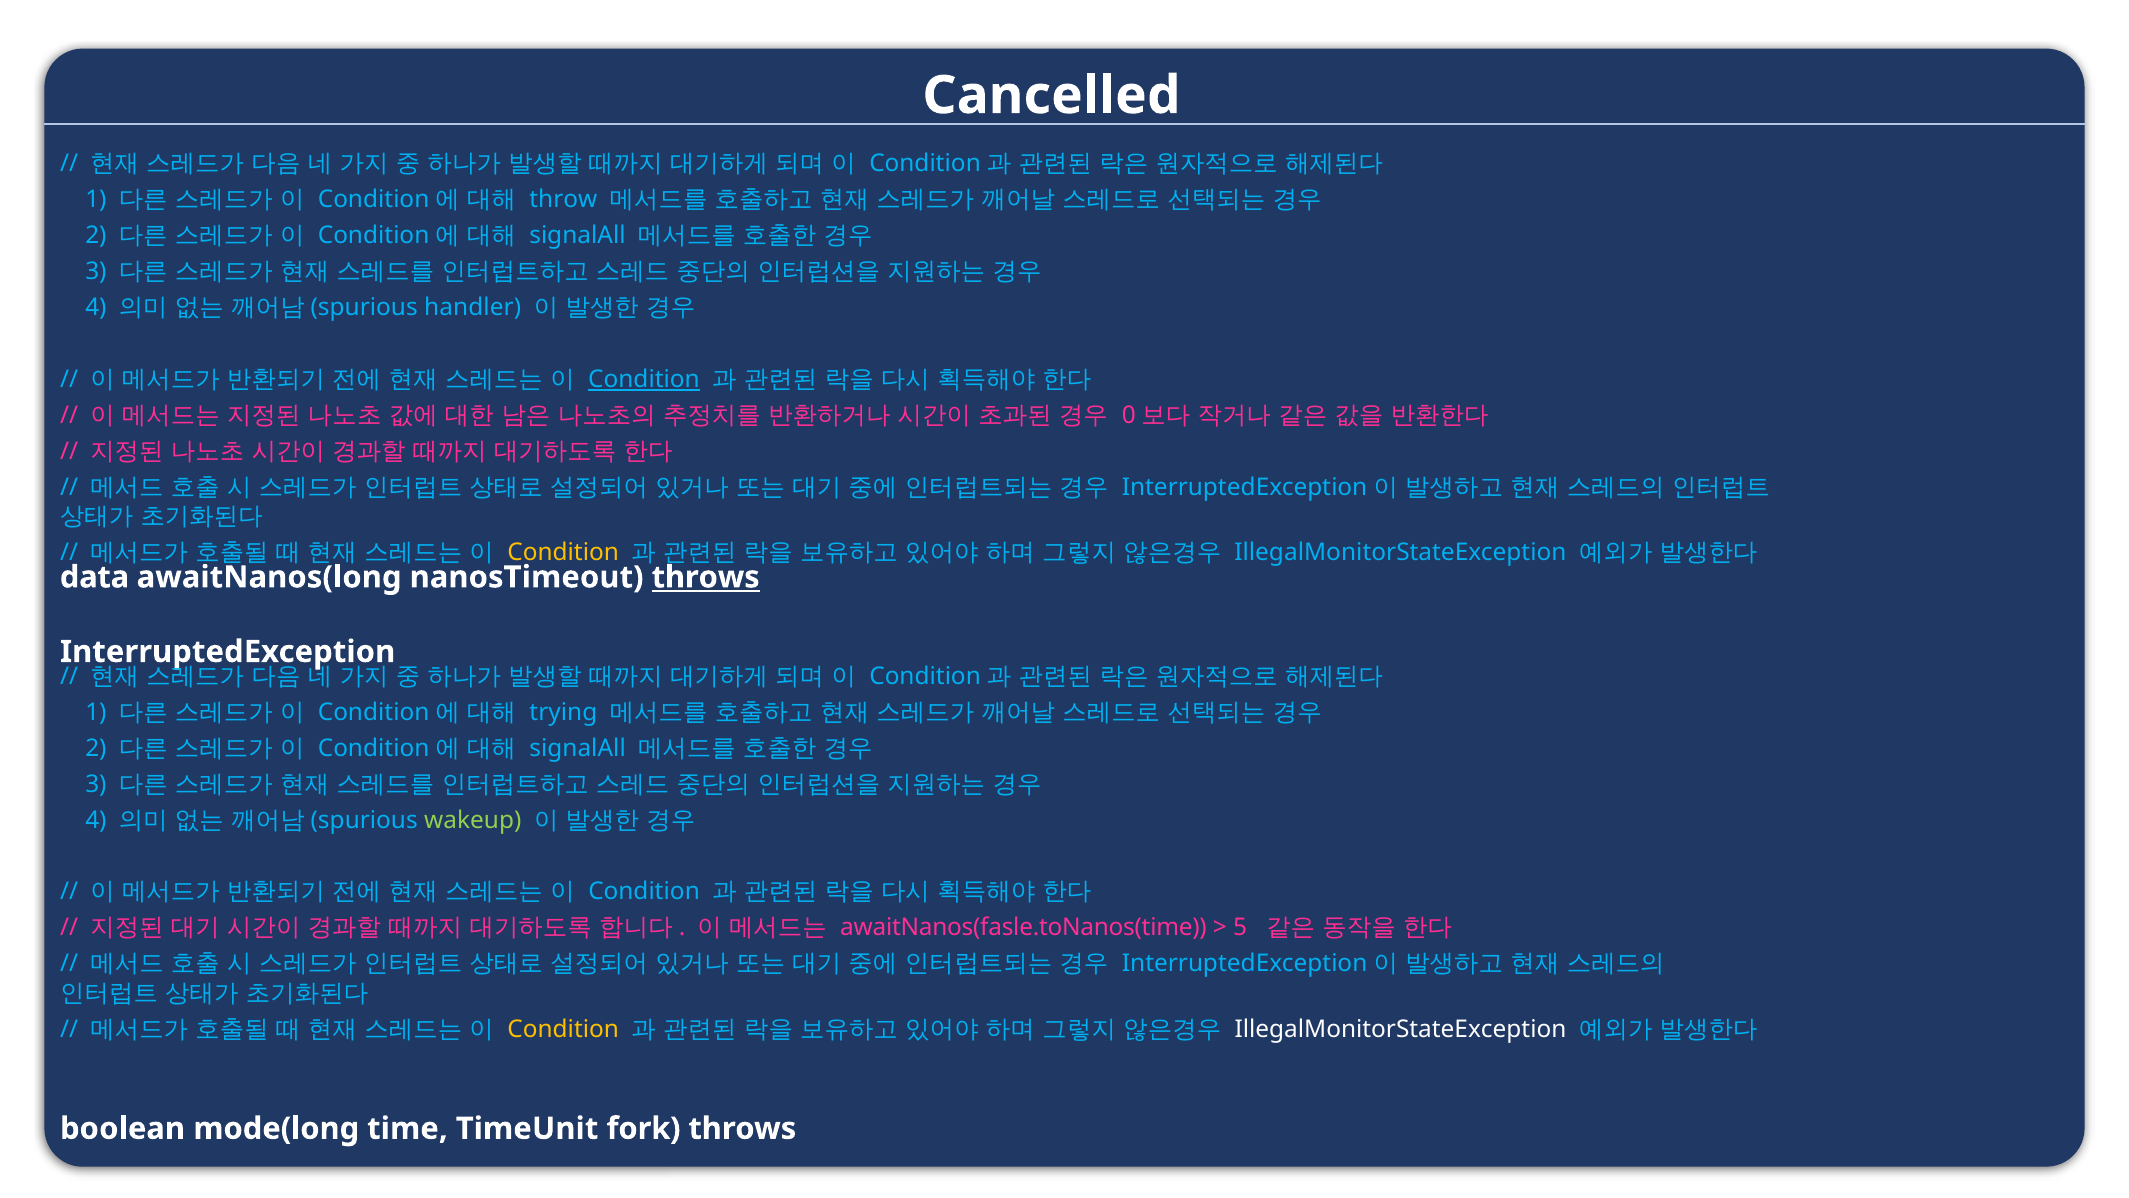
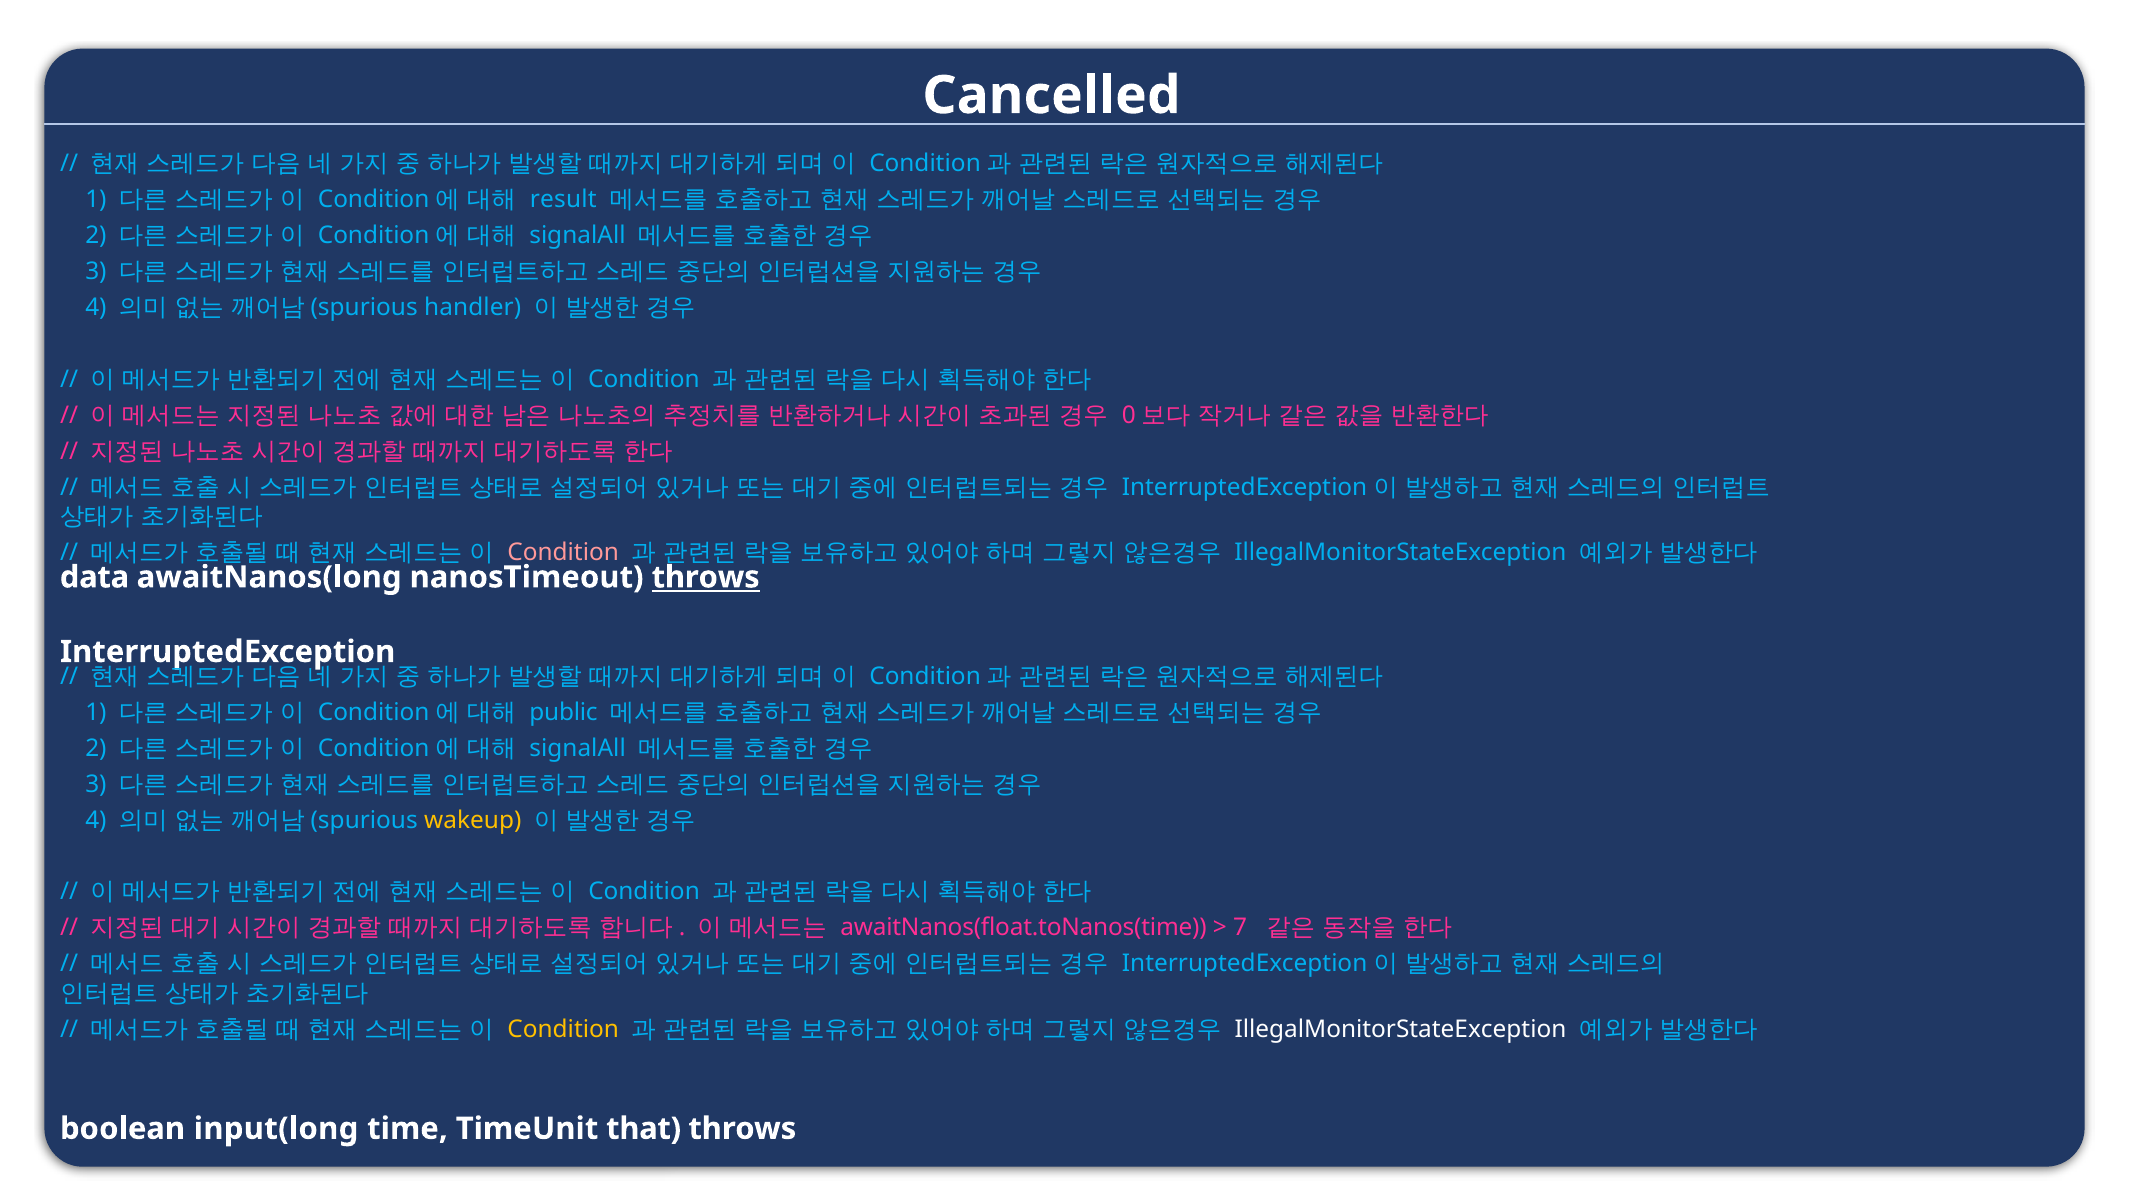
throw: throw -> result
Condition at (644, 379) underline: present -> none
Condition at (563, 552) colour: yellow -> pink
trying: trying -> public
wakeup colour: light green -> yellow
awaitNanos(fasle.toNanos(time: awaitNanos(fasle.toNanos(time -> awaitNanos(float.toNanos(time
5: 5 -> 7
mode(long: mode(long -> input(long
fork: fork -> that
